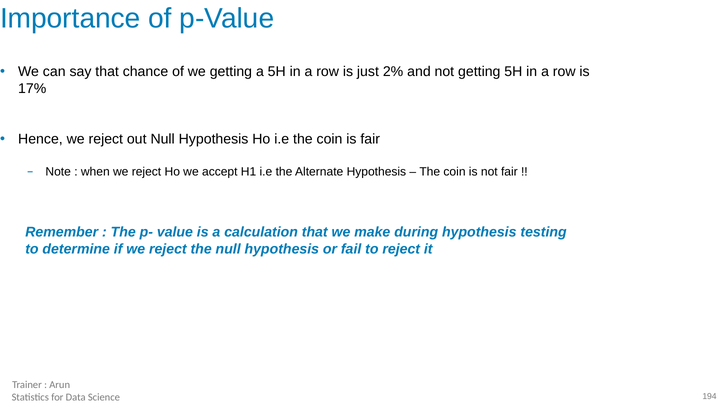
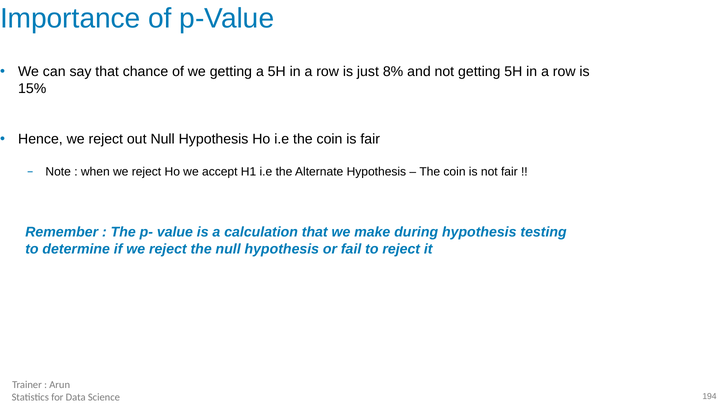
2%: 2% -> 8%
17%: 17% -> 15%
